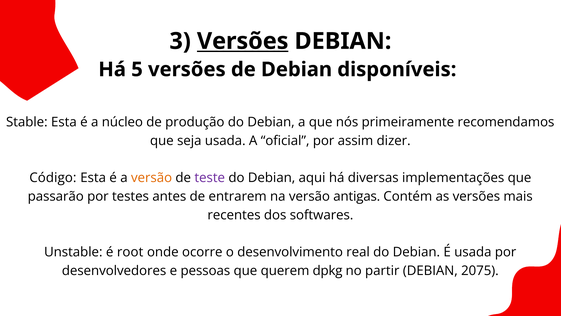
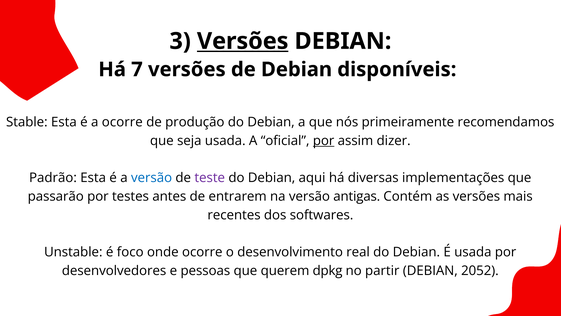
5: 5 -> 7
a núcleo: núcleo -> ocorre
por at (324, 141) underline: none -> present
Código: Código -> Padrão
versão at (152, 178) colour: orange -> blue
root: root -> foco
2075: 2075 -> 2052
